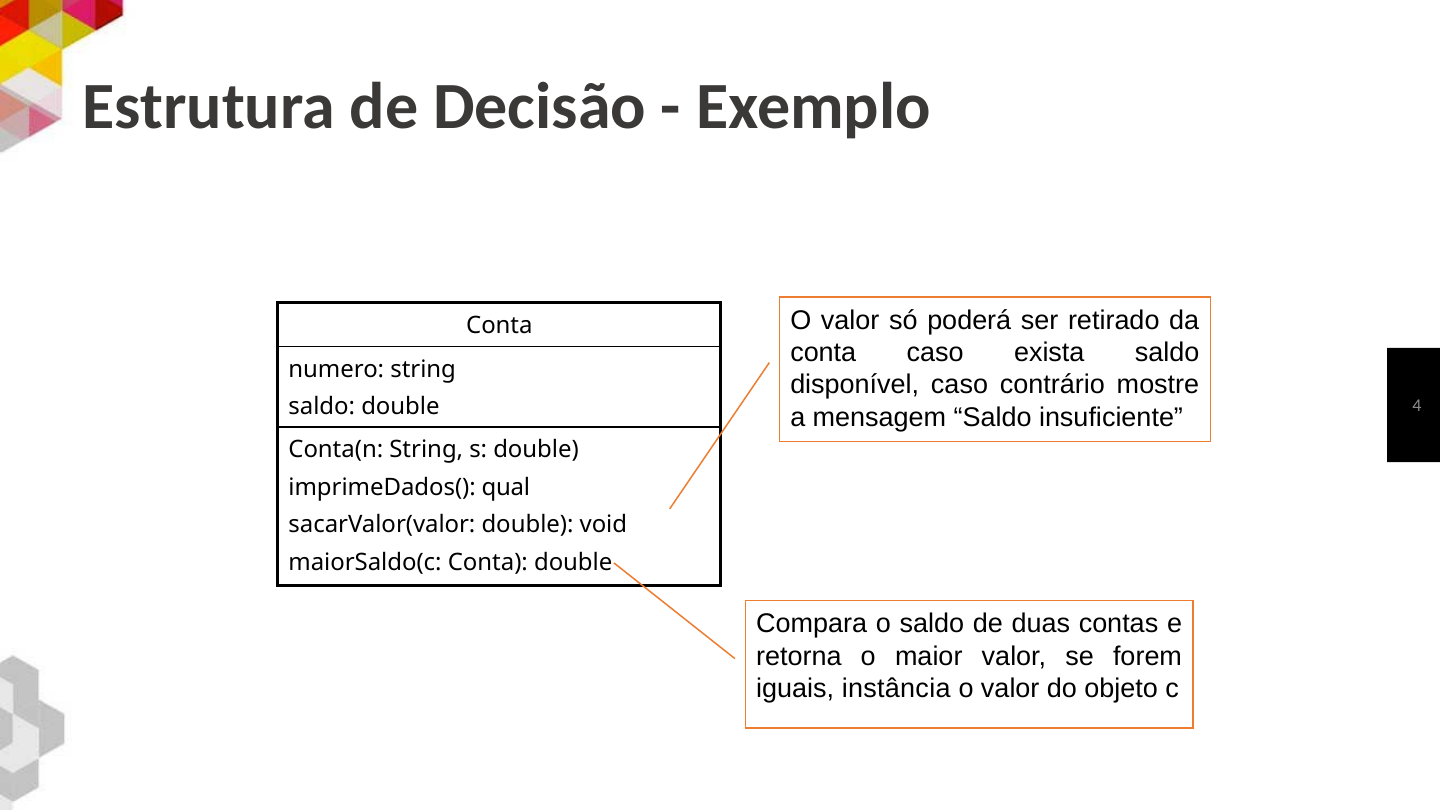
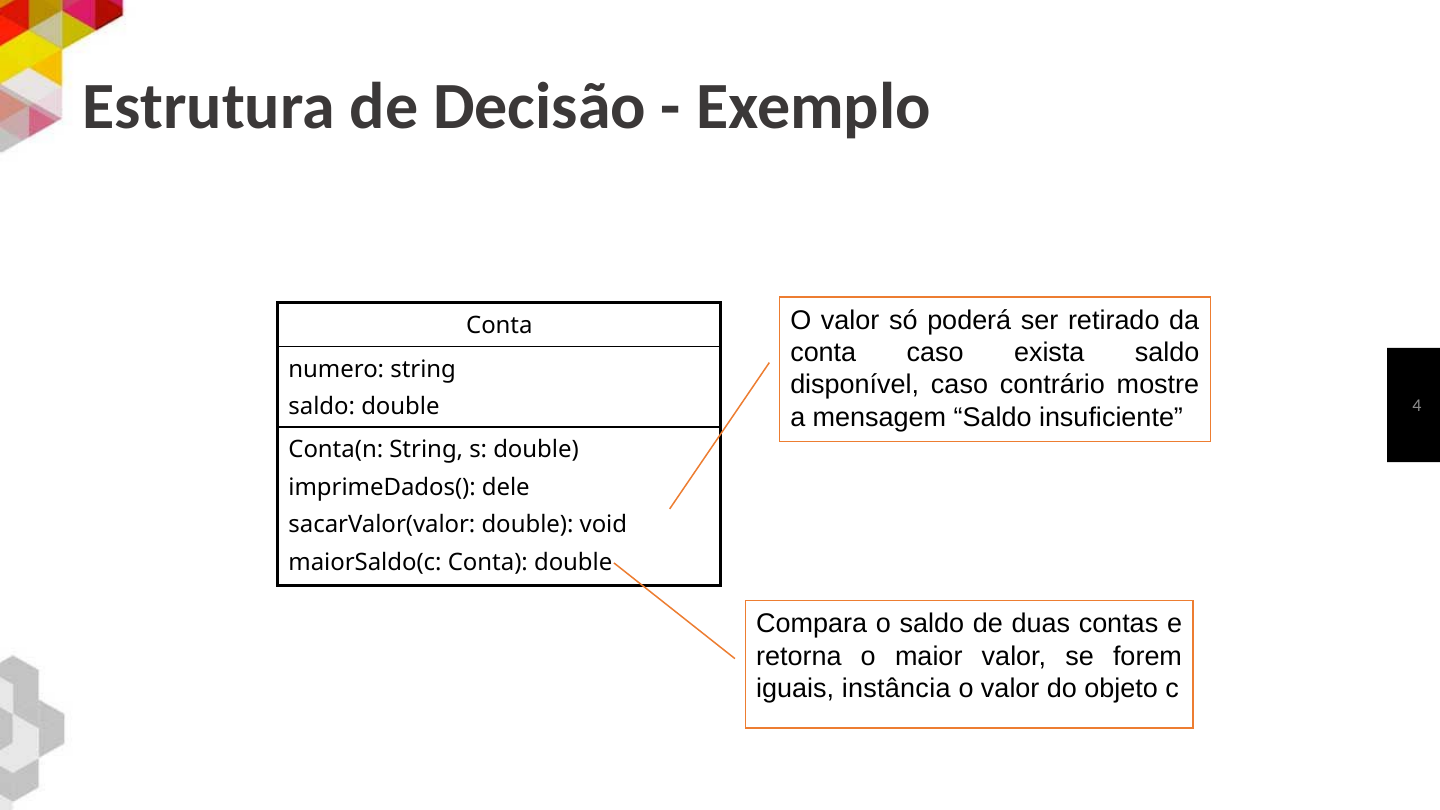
qual: qual -> dele
